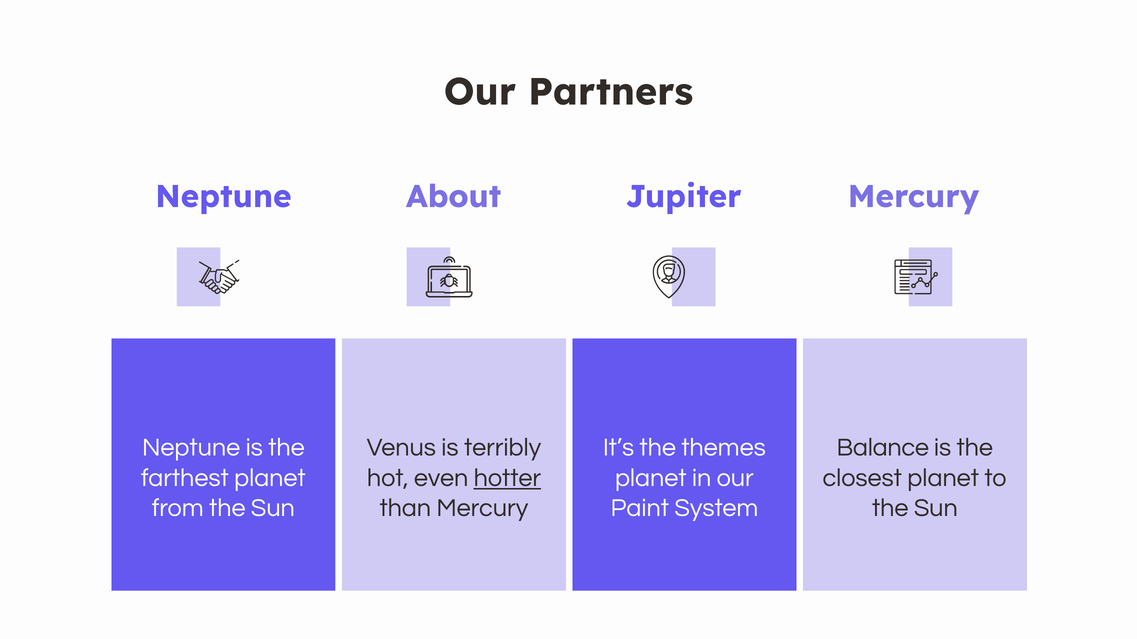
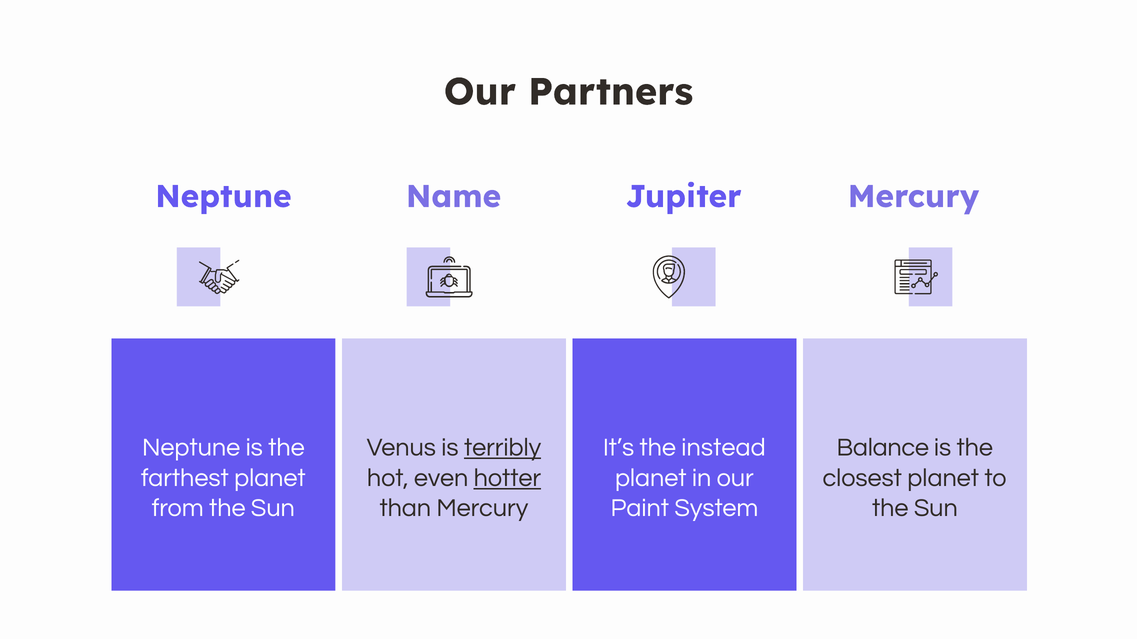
About: About -> Name
terribly underline: none -> present
themes: themes -> instead
